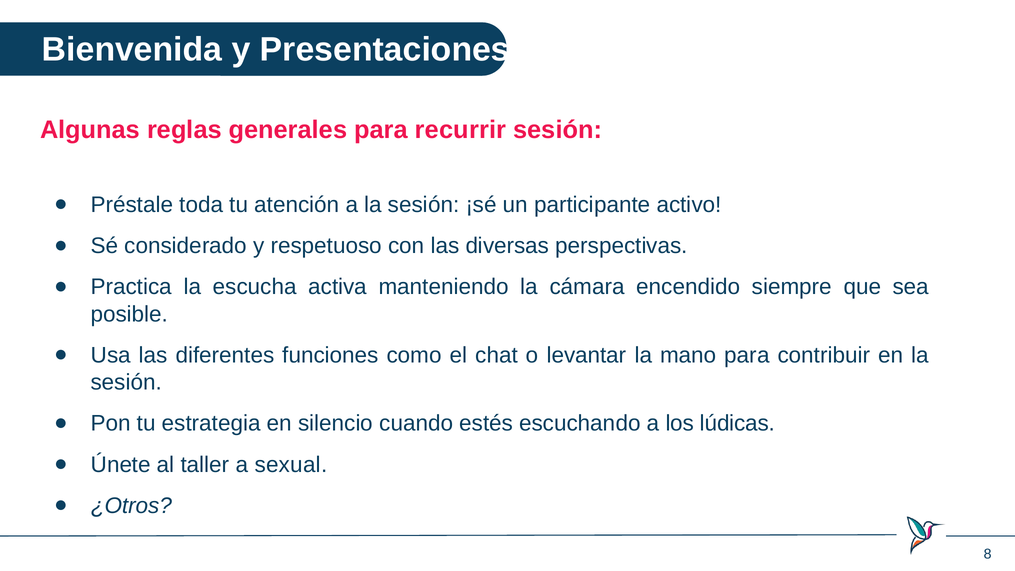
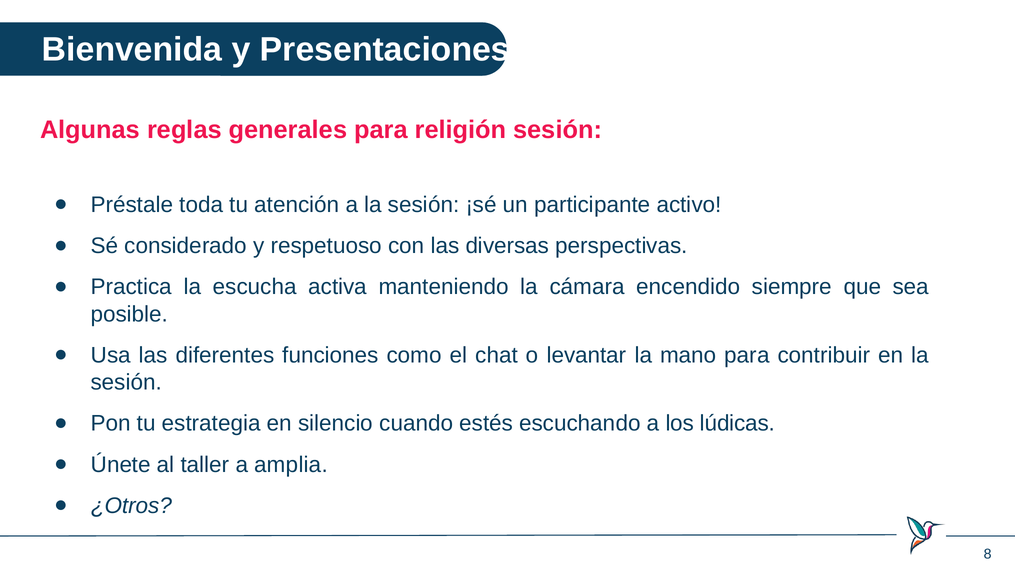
recurrir: recurrir -> religión
sexual: sexual -> amplia
